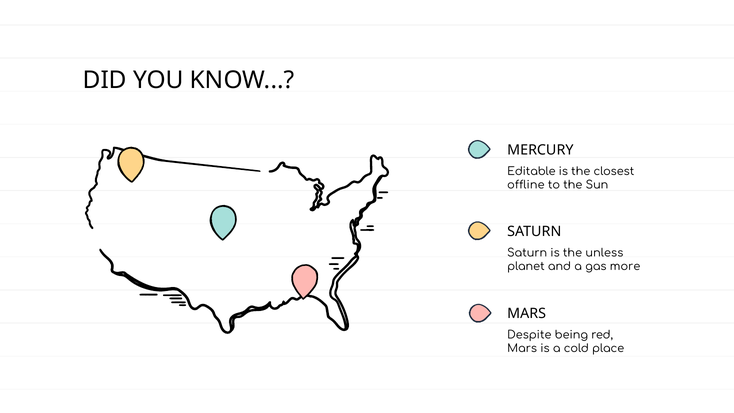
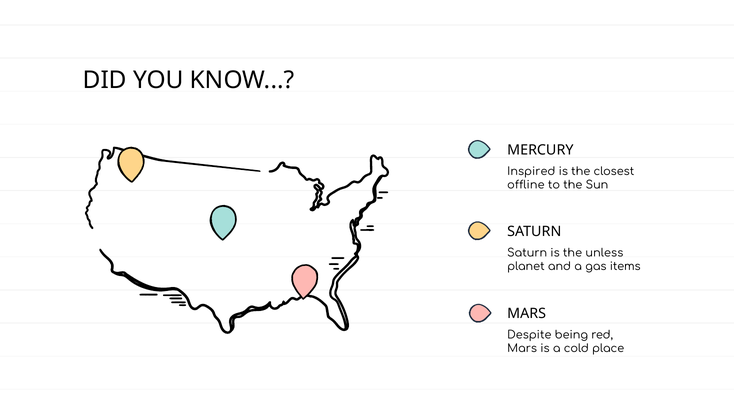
Editable: Editable -> Inspired
more: more -> items
